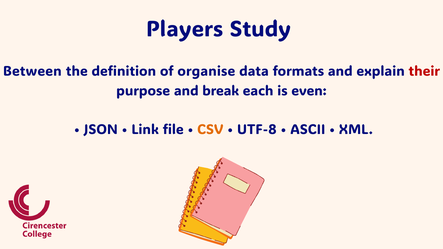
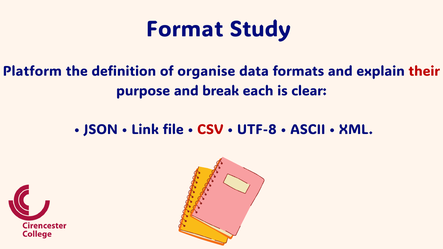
Players: Players -> Format
Between: Between -> Platform
even: even -> clear
CSV colour: orange -> red
